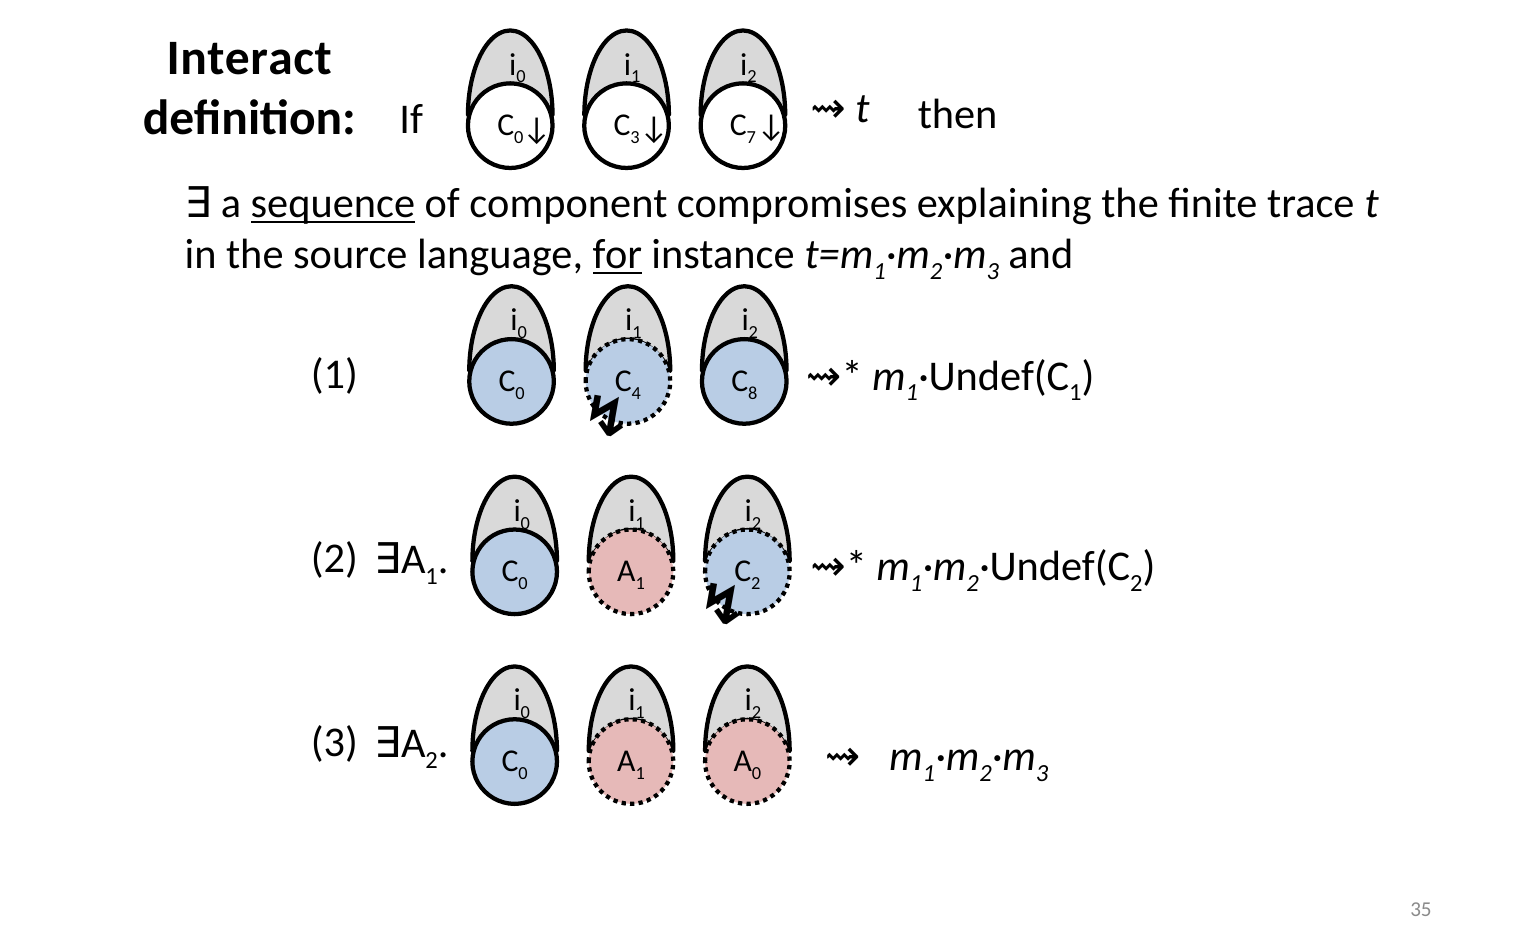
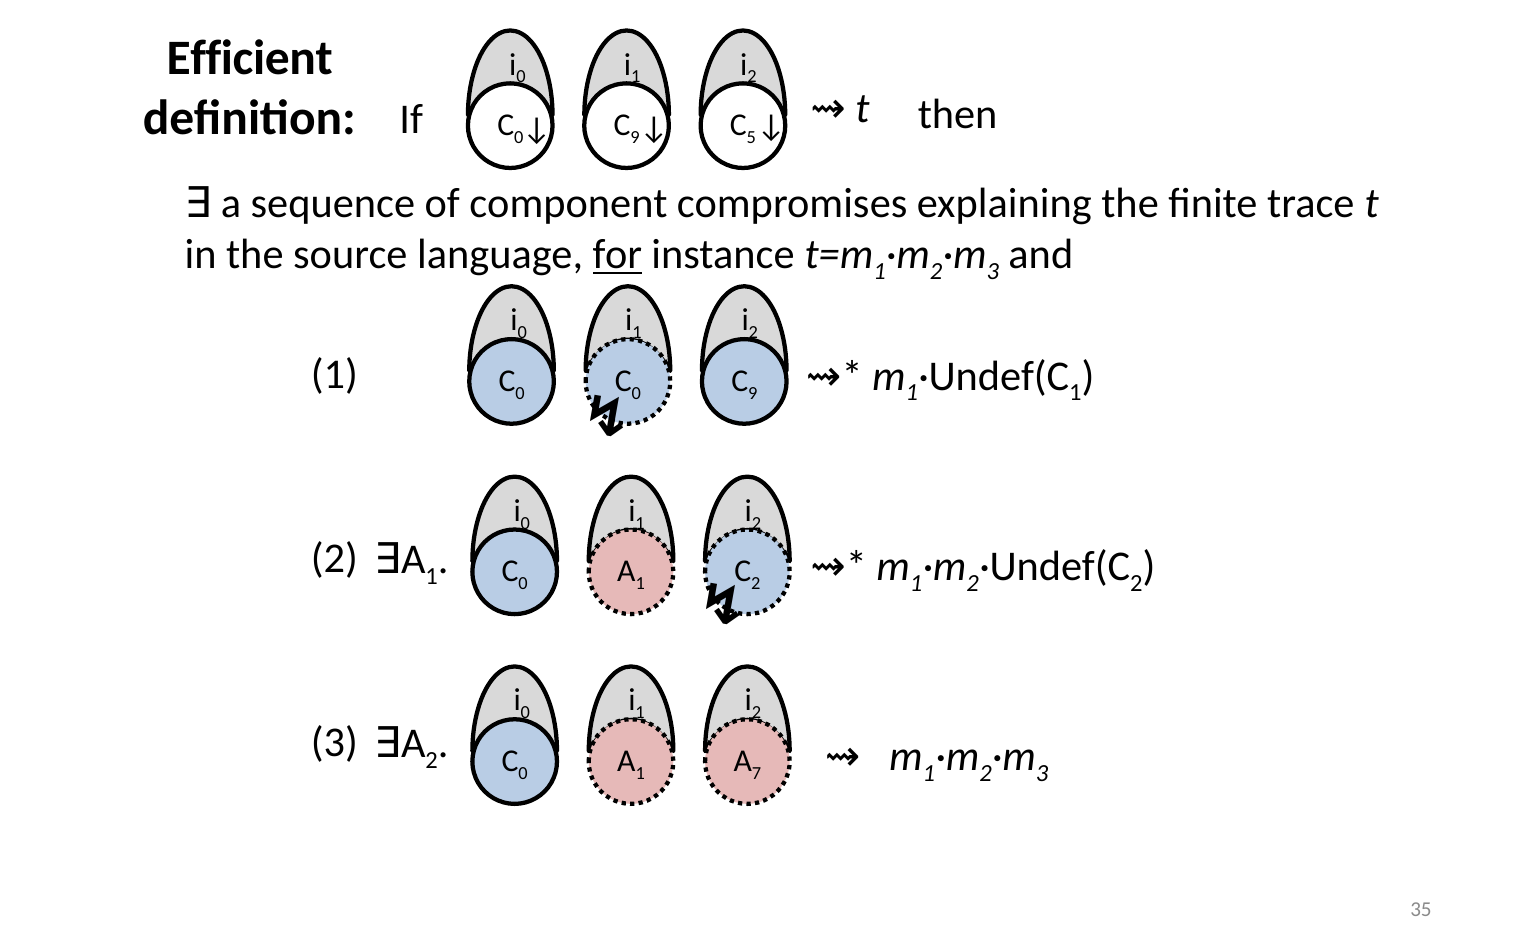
Interact: Interact -> Efficient
3 at (635, 138): 3 -> 9
7: 7 -> 5
sequence underline: present -> none
4 at (636, 393): 4 -> 0
8 at (753, 393): 8 -> 9
A 0: 0 -> 7
